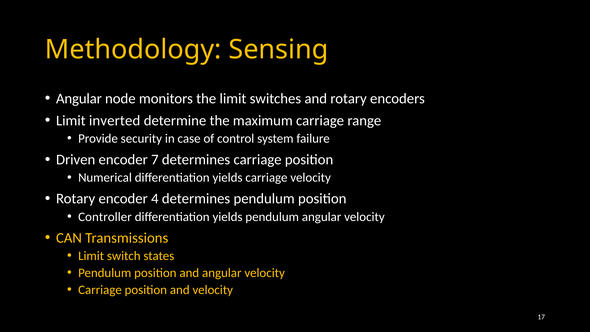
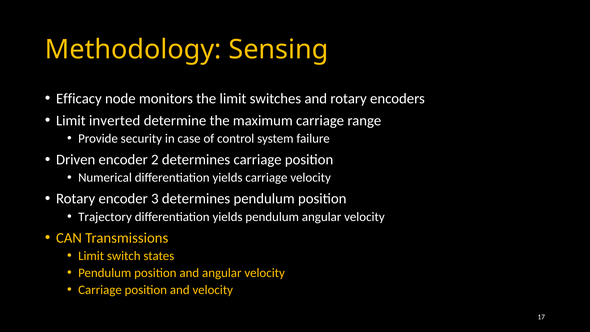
Angular at (79, 98): Angular -> Efficacy
7: 7 -> 2
4: 4 -> 3
Controller: Controller -> Trajectory
